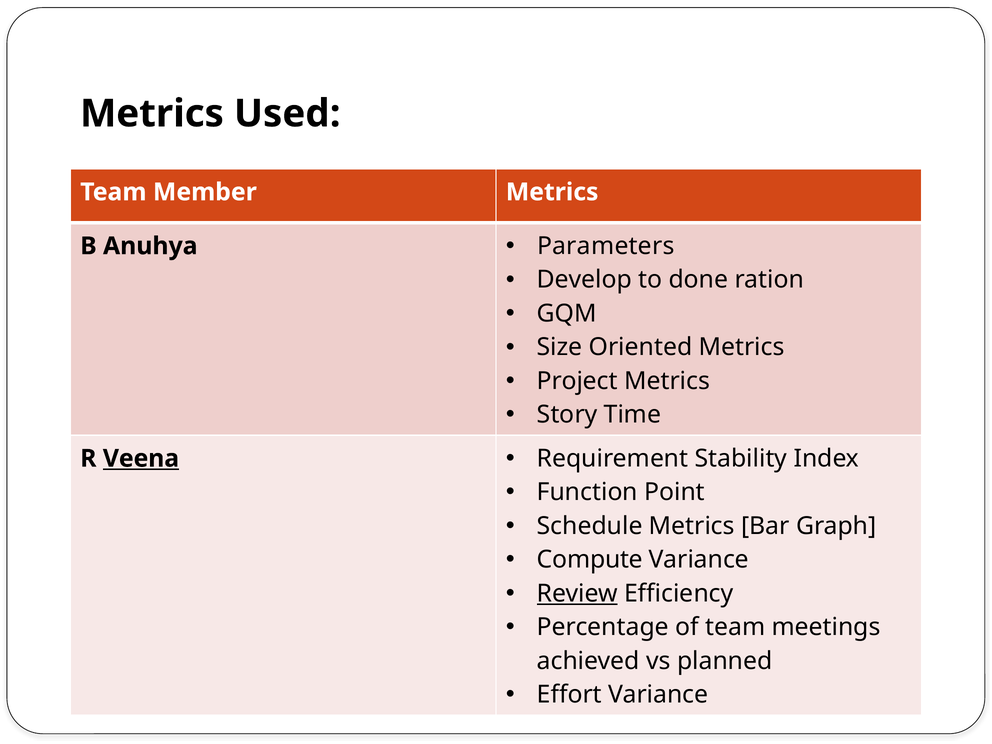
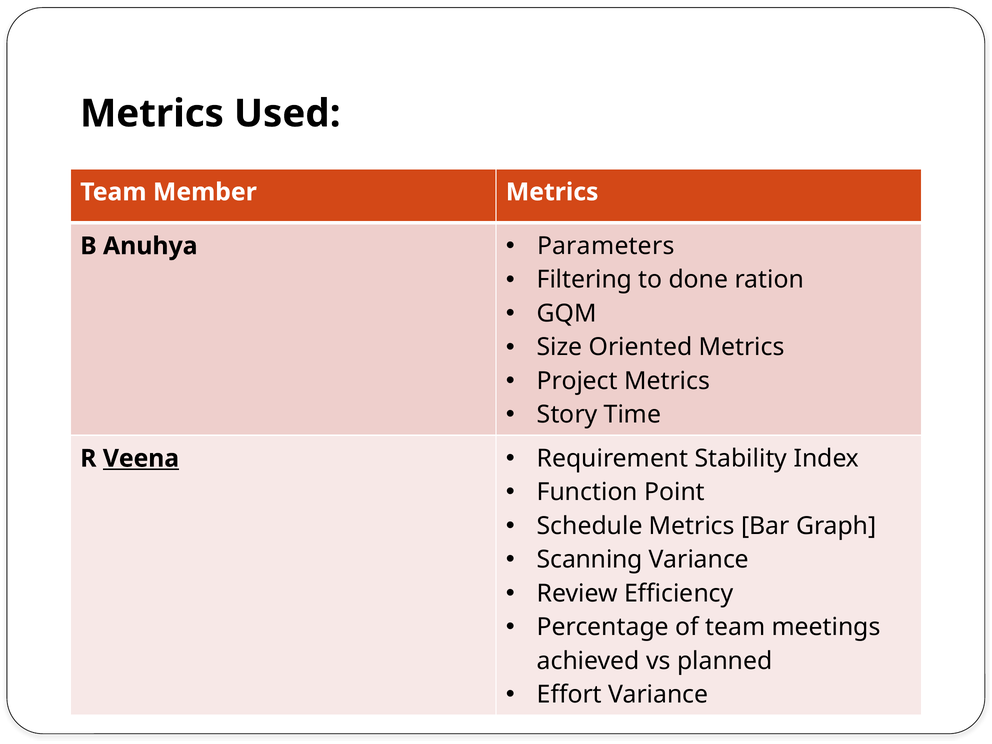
Develop: Develop -> Filtering
Compute: Compute -> Scanning
Review underline: present -> none
